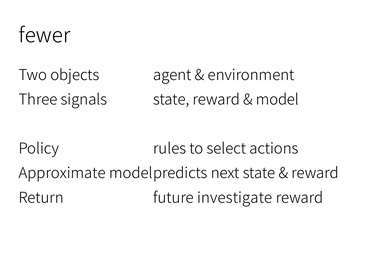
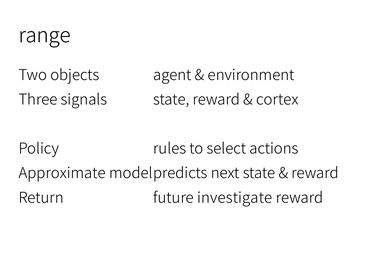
fewer: fewer -> range
model: model -> cortex
